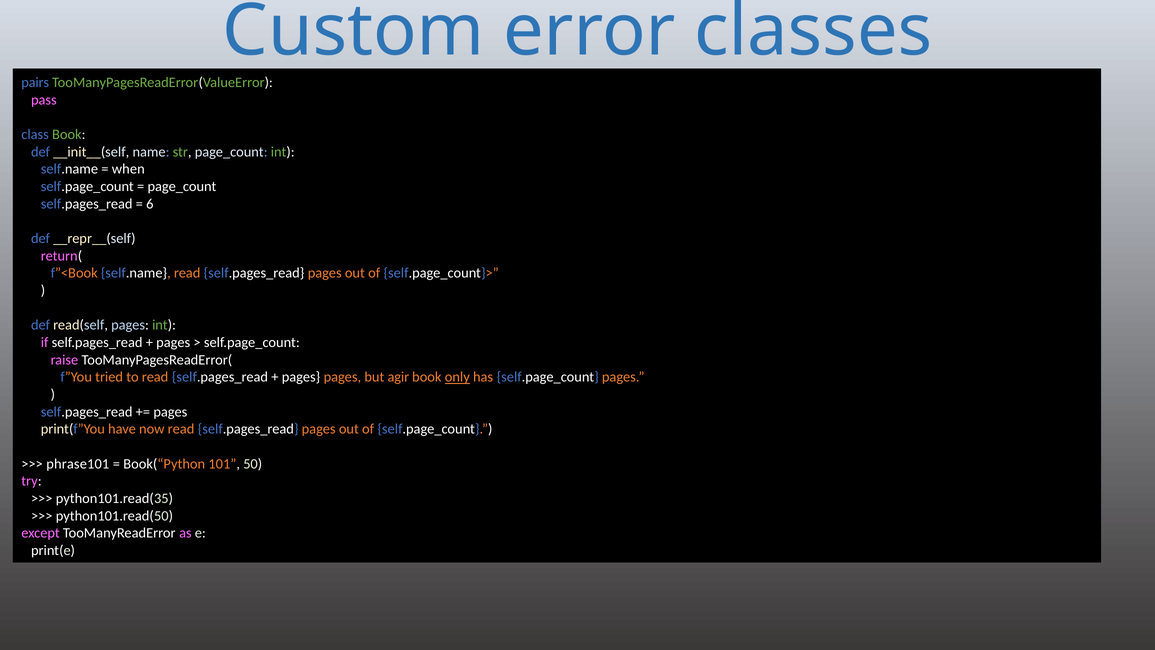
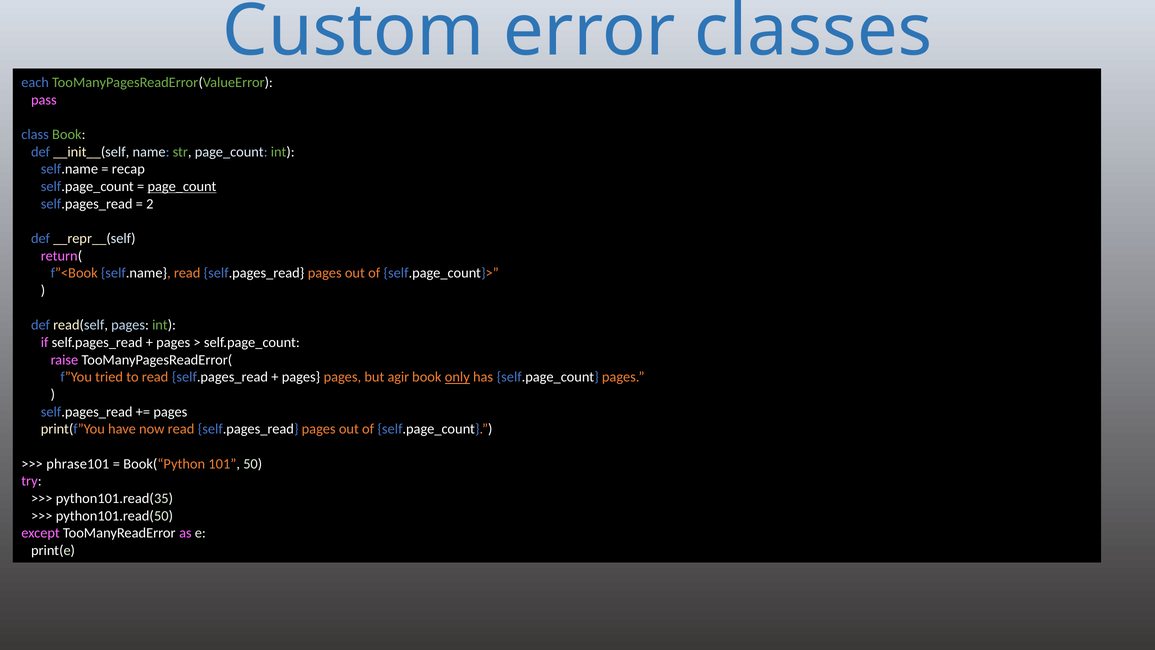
pairs: pairs -> each
when: when -> recap
page_count at (182, 186) underline: none -> present
6: 6 -> 2
